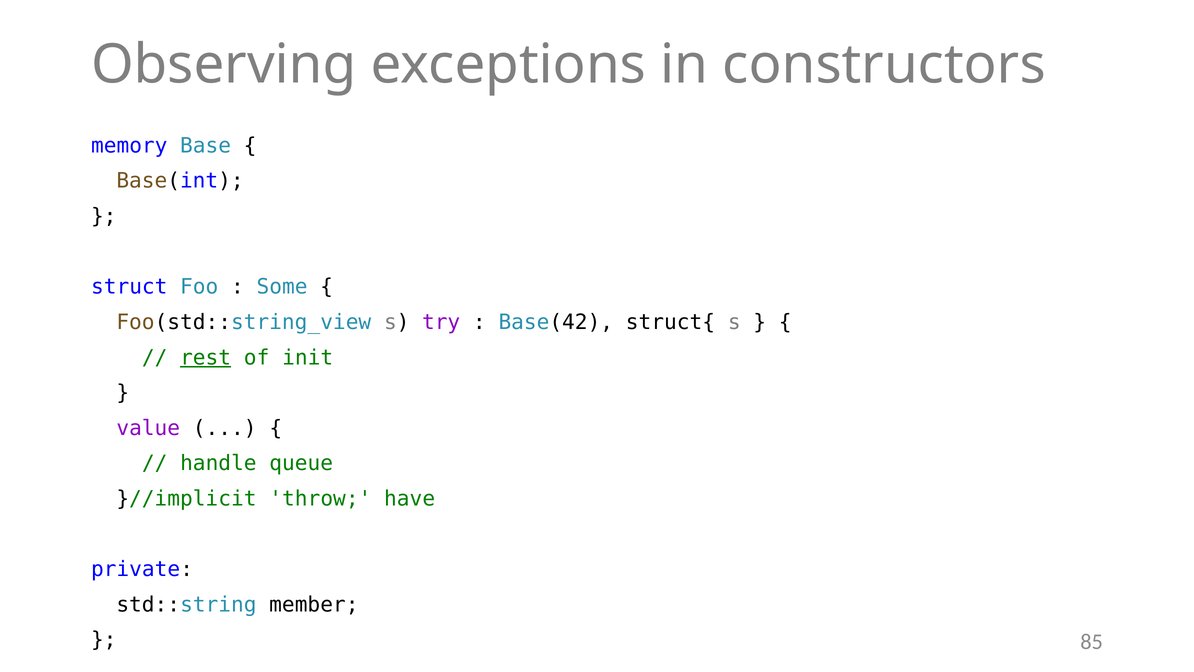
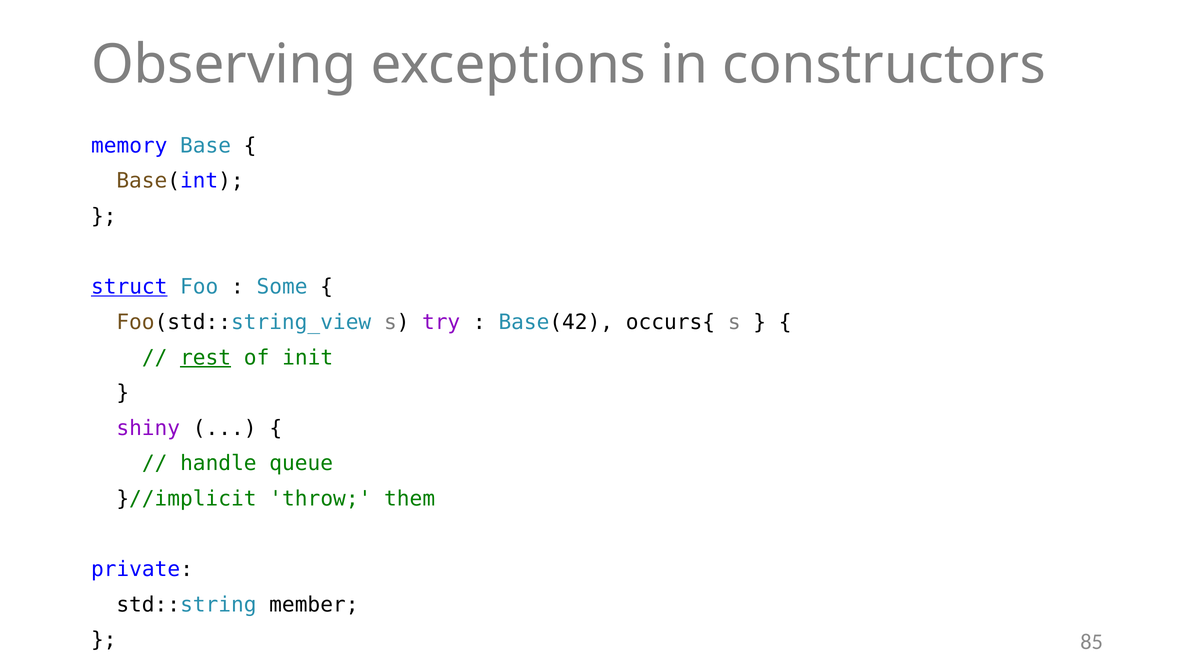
struct underline: none -> present
struct{: struct{ -> occurs{
value: value -> shiny
have: have -> them
